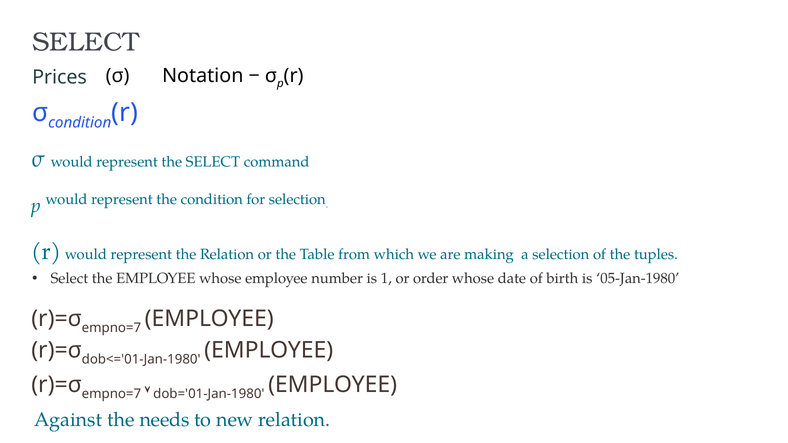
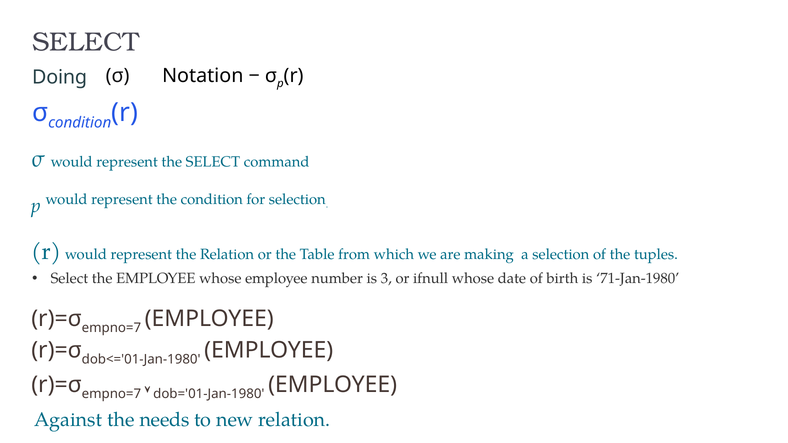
Prices: Prices -> Doing
1: 1 -> 3
order: order -> ifnull
05-Jan-1980: 05-Jan-1980 -> 71-Jan-1980
